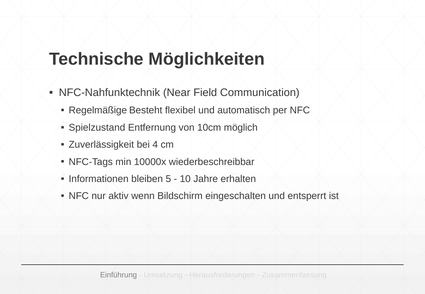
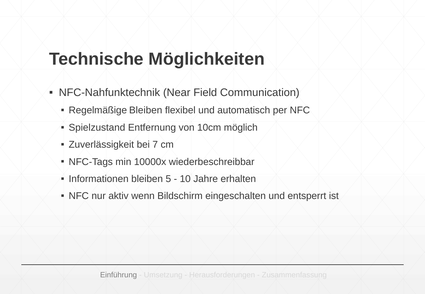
Regelmäßige Besteht: Besteht -> Bleiben
4: 4 -> 7
